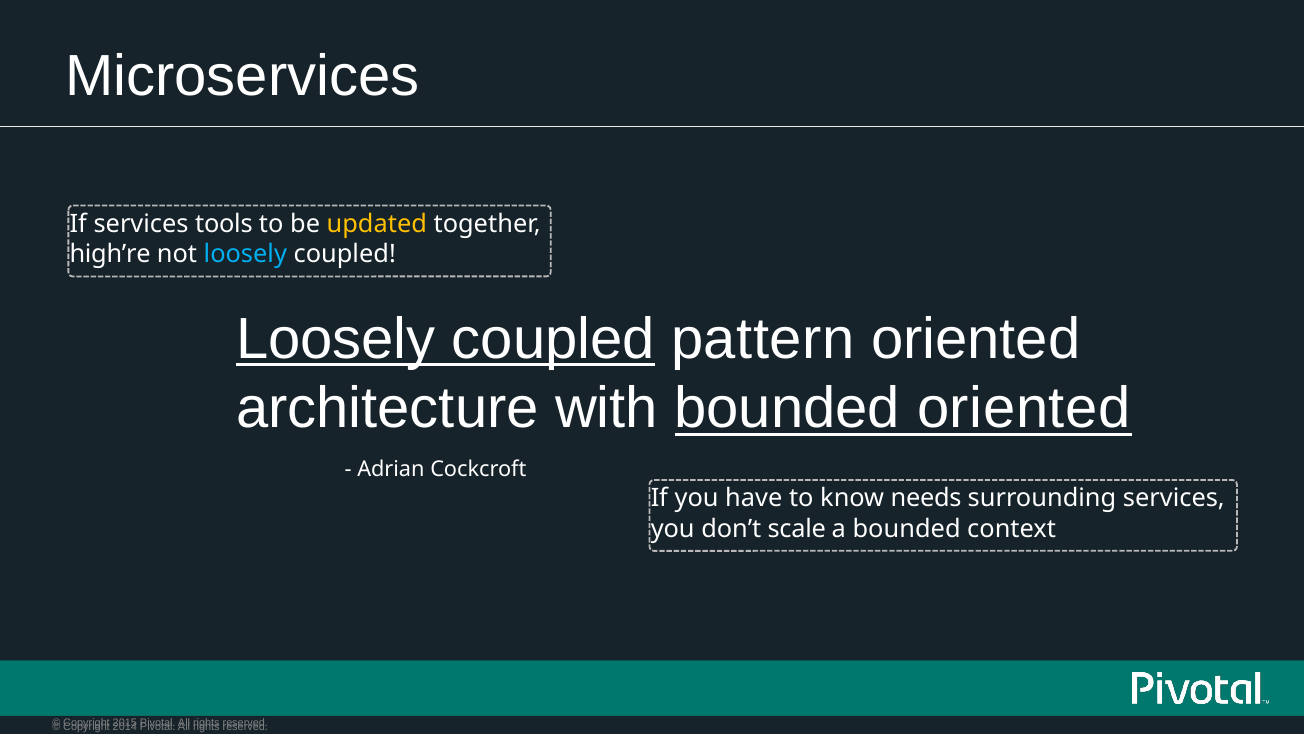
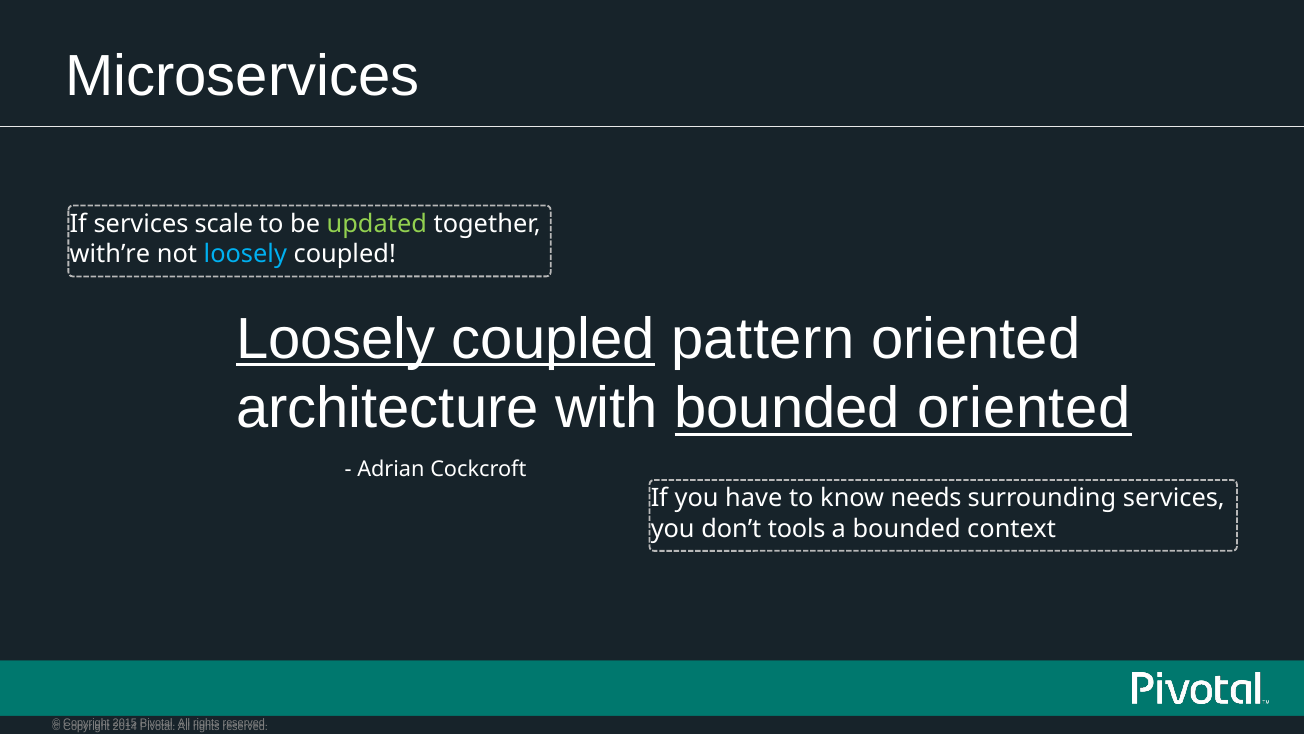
tools: tools -> scale
updated colour: yellow -> light green
high’re: high’re -> with’re
scale: scale -> tools
